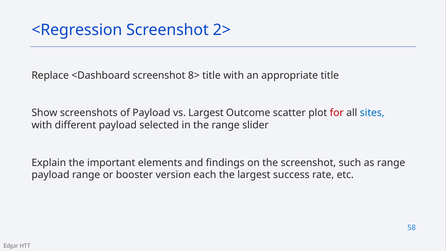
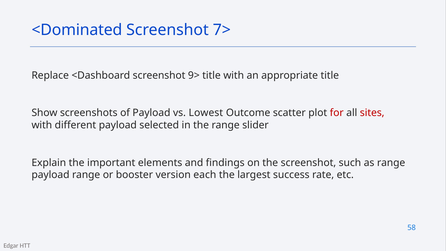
<Regression: <Regression -> <Dominated
2>: 2> -> 7>
8>: 8> -> 9>
vs Largest: Largest -> Lowest
sites colour: blue -> red
